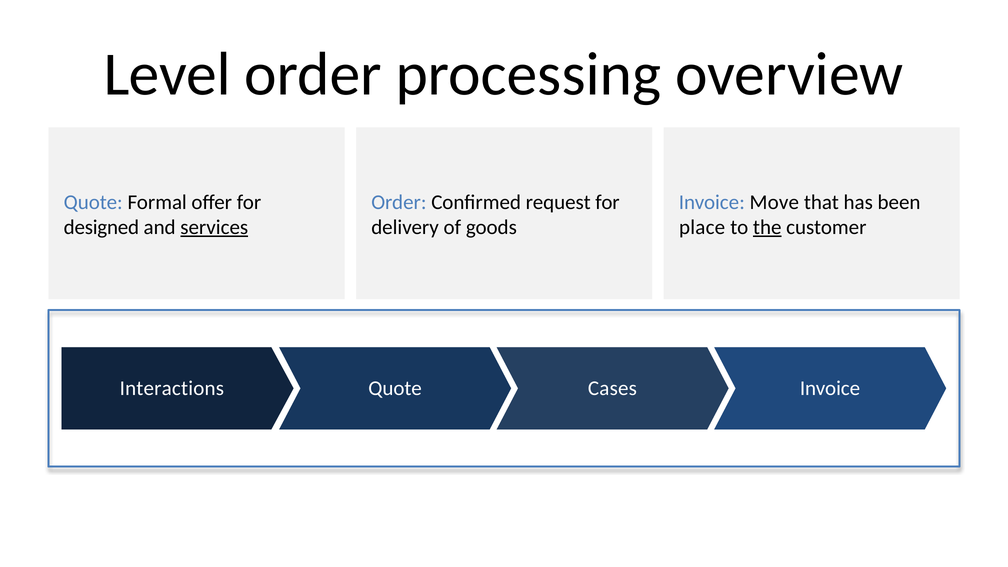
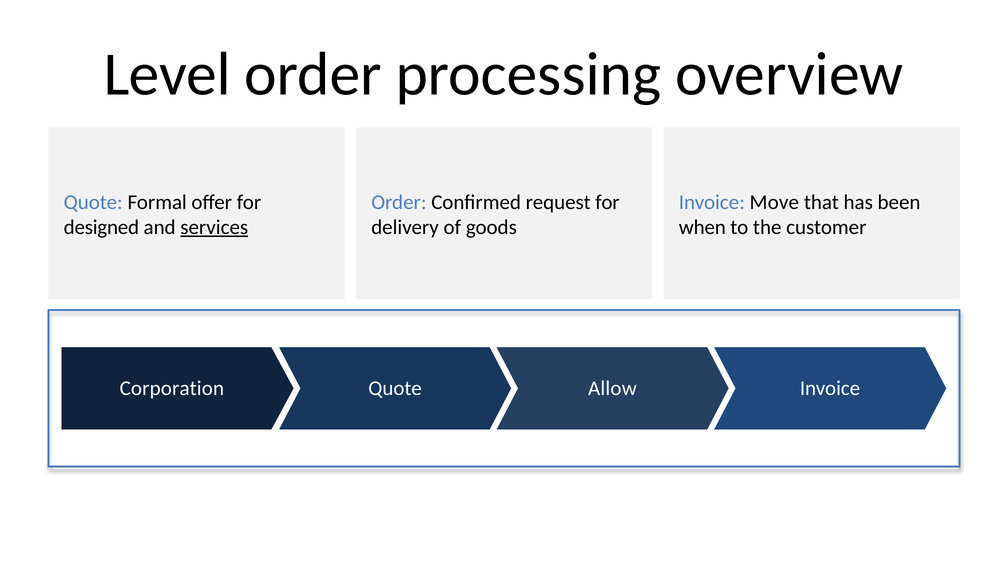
place: place -> when
the underline: present -> none
Interactions: Interactions -> Corporation
Cases: Cases -> Allow
